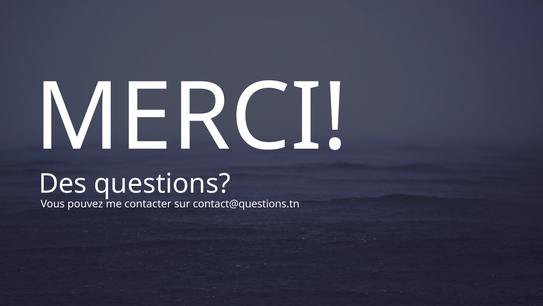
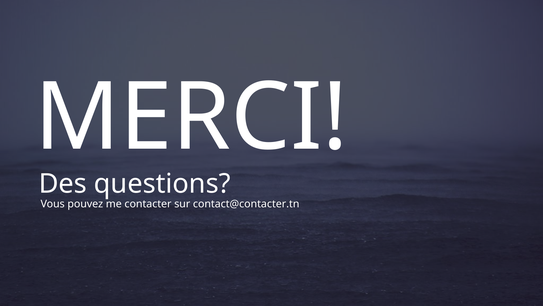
contact@questions.tn: contact@questions.tn -> contact@contacter.tn
